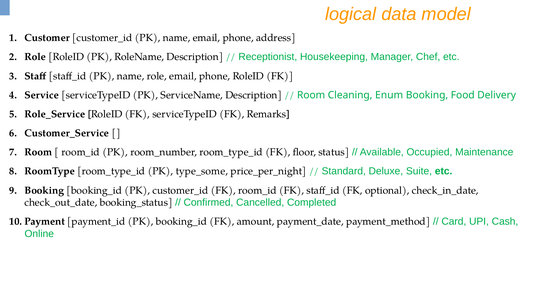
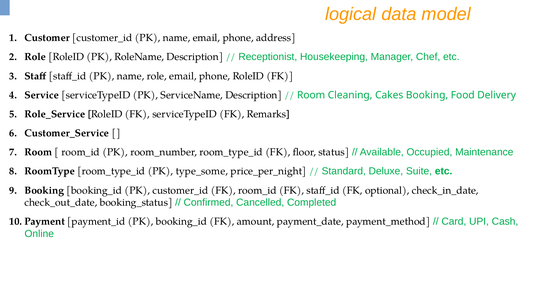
Enum: Enum -> Cakes
